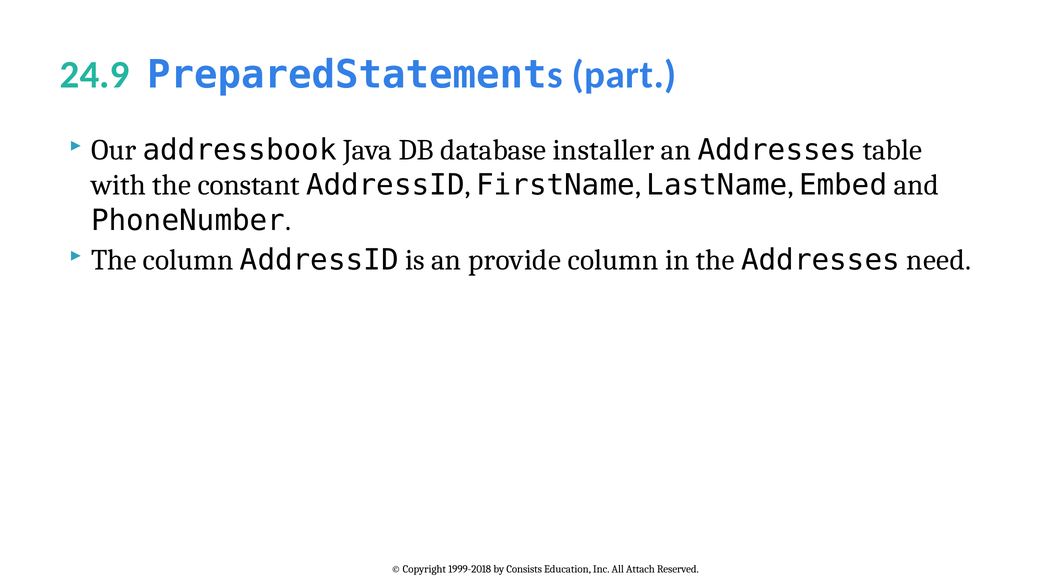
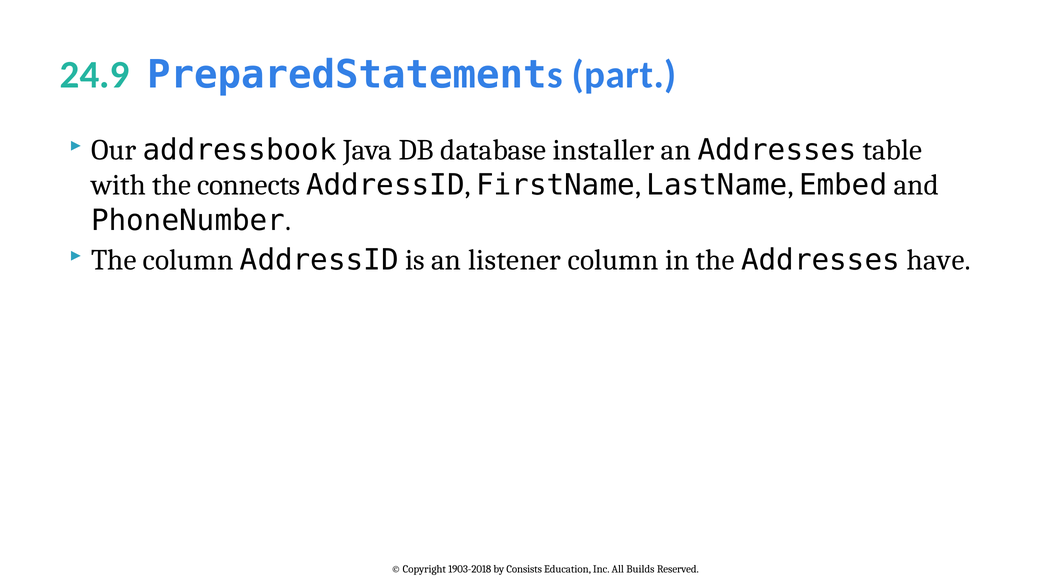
constant: constant -> connects
provide: provide -> listener
need: need -> have
1999-2018: 1999-2018 -> 1903-2018
Attach: Attach -> Builds
